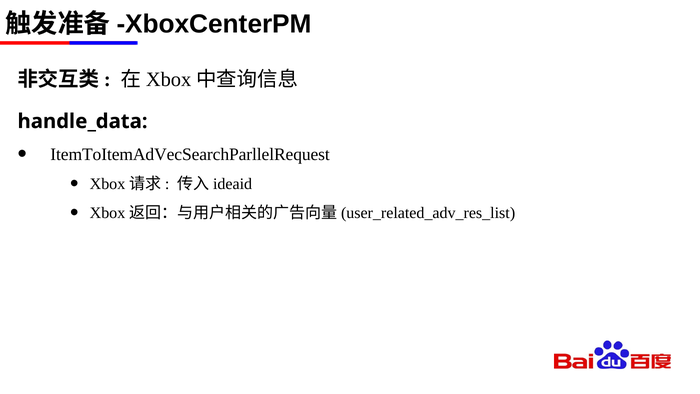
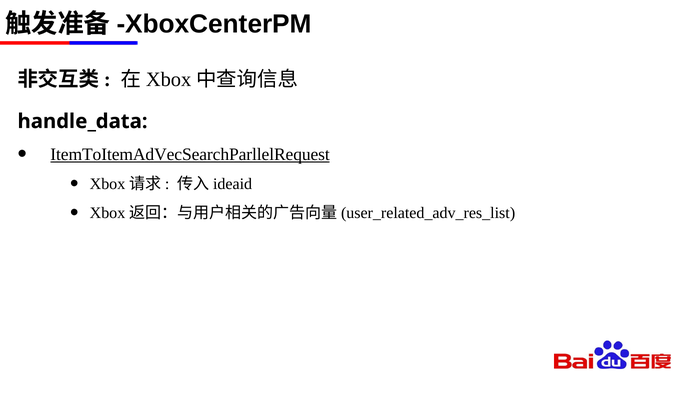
ItemToItemAdVecSearchParllelRequest underline: none -> present
